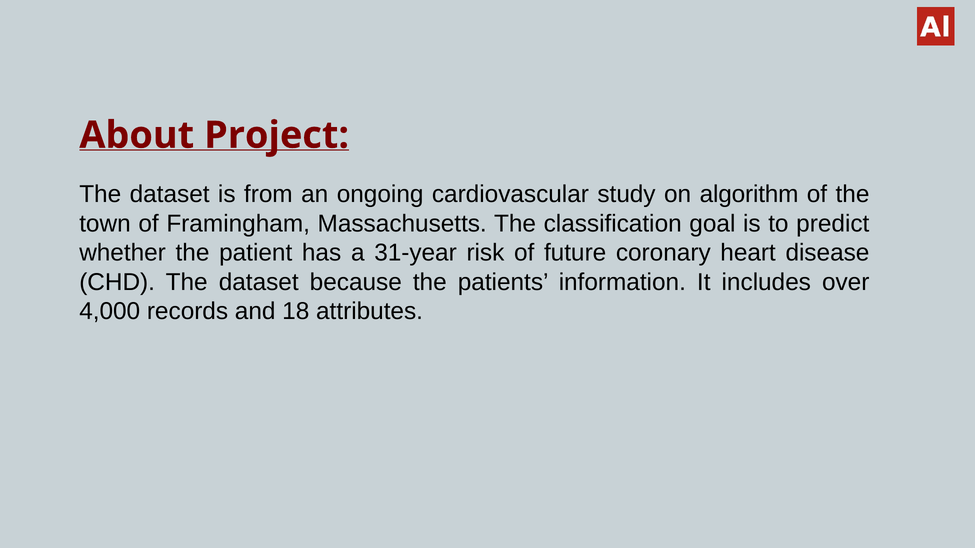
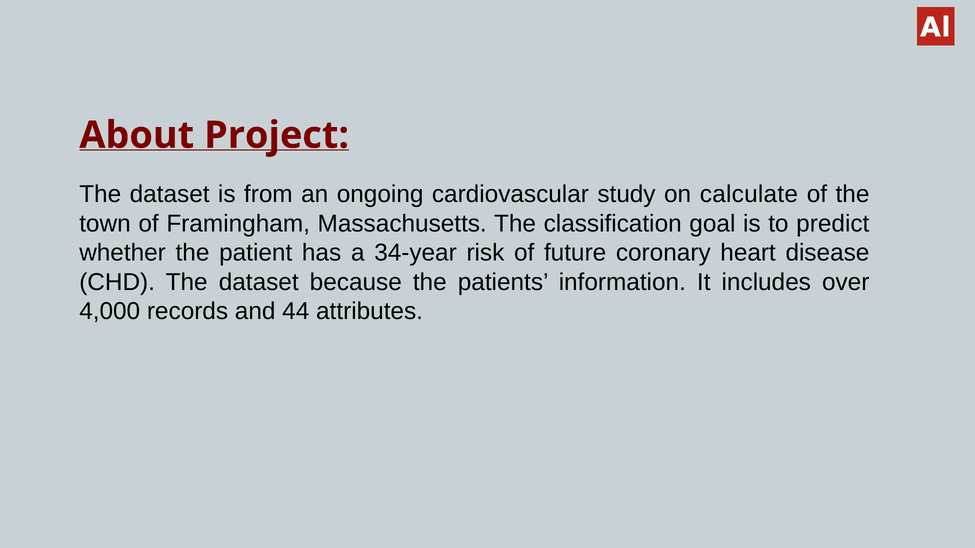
algorithm: algorithm -> calculate
31-year: 31-year -> 34-year
18: 18 -> 44
